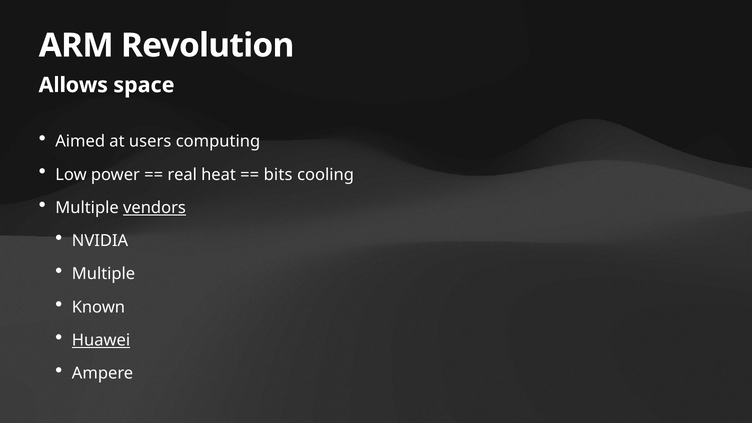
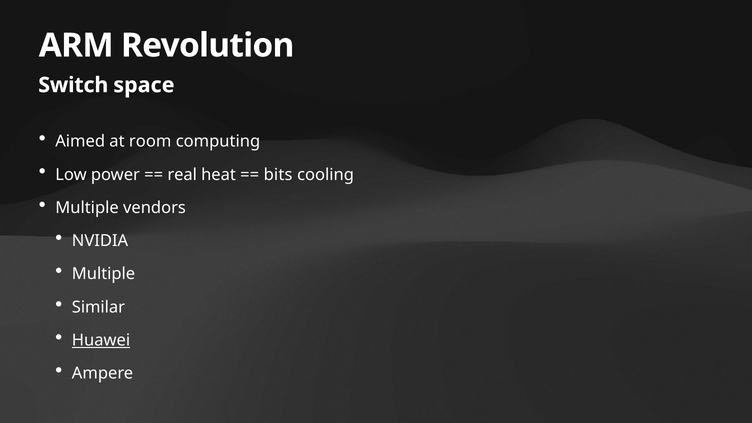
Allows: Allows -> Switch
users: users -> room
vendors underline: present -> none
Known: Known -> Similar
